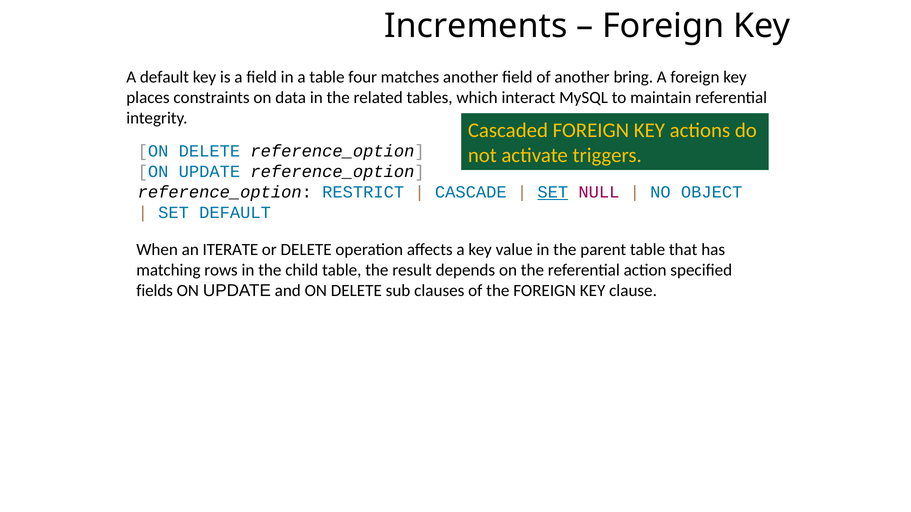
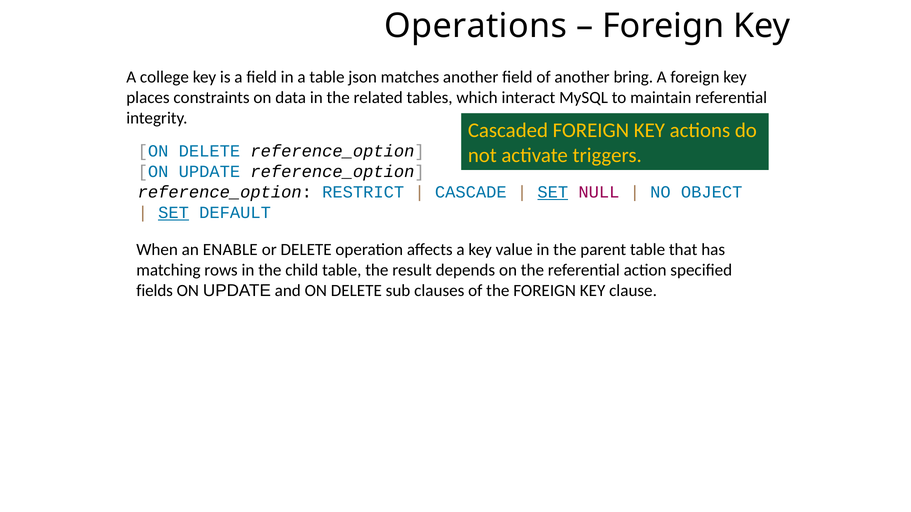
Increments: Increments -> Operations
A default: default -> college
four: four -> json
SET at (174, 213) underline: none -> present
ITERATE: ITERATE -> ENABLE
